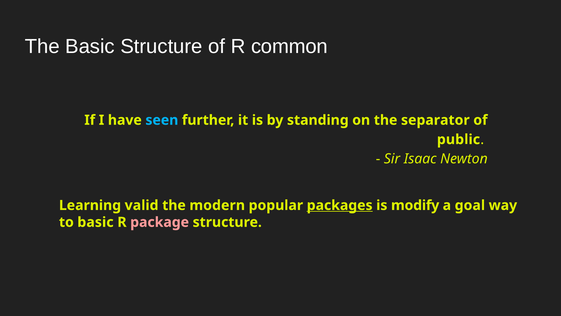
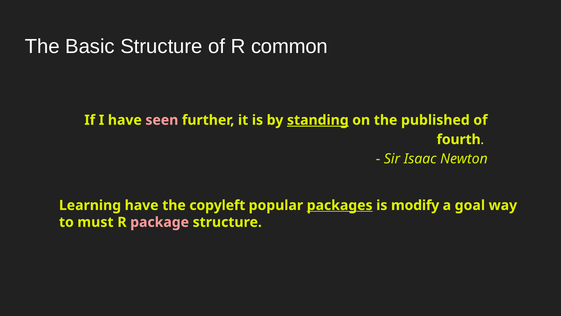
seen colour: light blue -> pink
standing underline: none -> present
separator: separator -> published
public: public -> fourth
Learning valid: valid -> have
modern: modern -> copyleft
to basic: basic -> must
